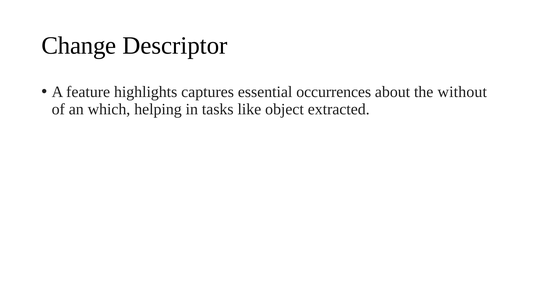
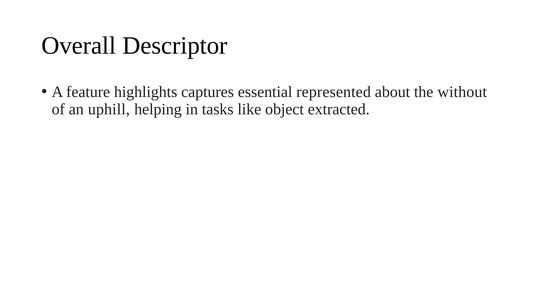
Change: Change -> Overall
occurrences: occurrences -> represented
which: which -> uphill
